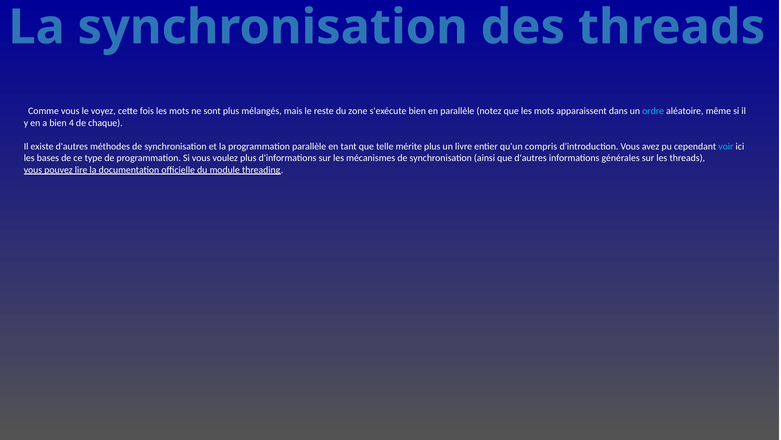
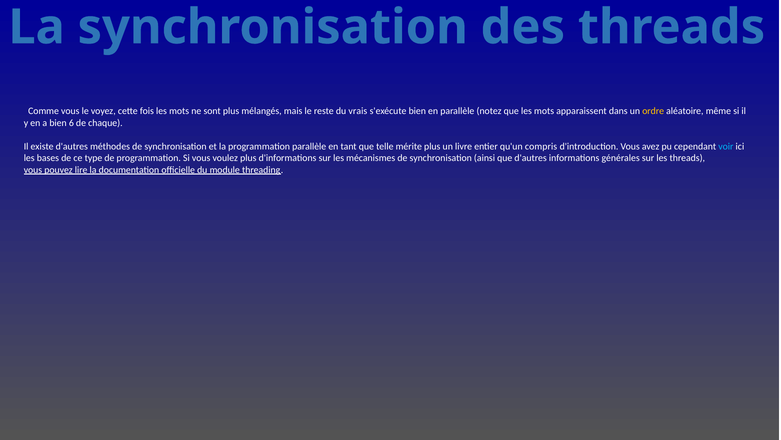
zone: zone -> vrais
ordre colour: light blue -> yellow
4: 4 -> 6
